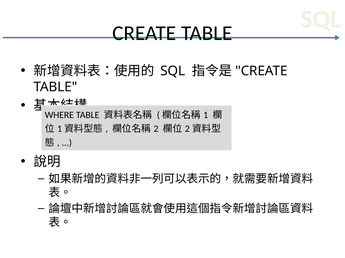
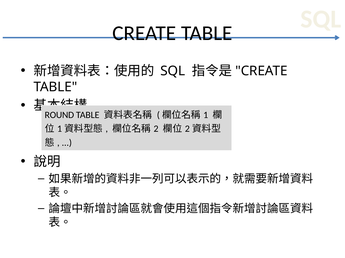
WHERE: WHERE -> ROUND
